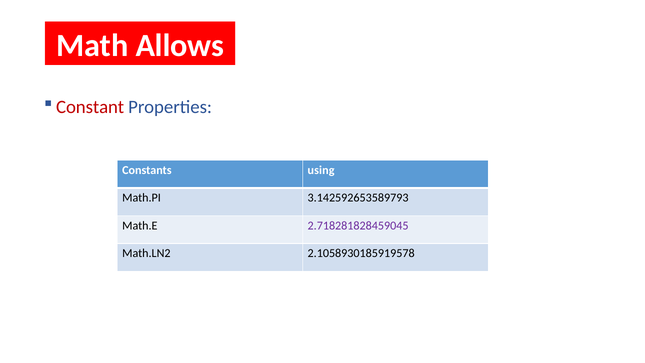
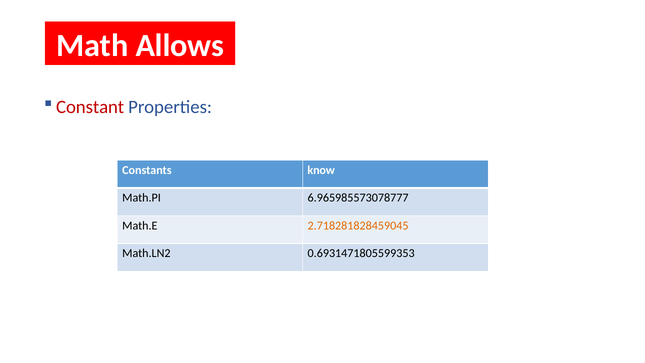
using: using -> know
3.142592653589793: 3.142592653589793 -> 6.965985573078777
2.718281828459045 colour: purple -> orange
2.1058930185919578: 2.1058930185919578 -> 0.6931471805599353
